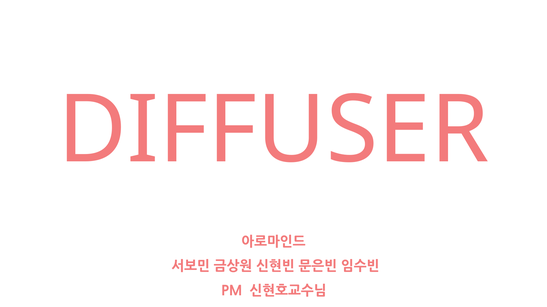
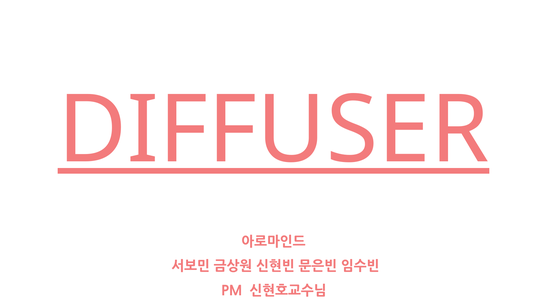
DIFFUSER underline: none -> present
